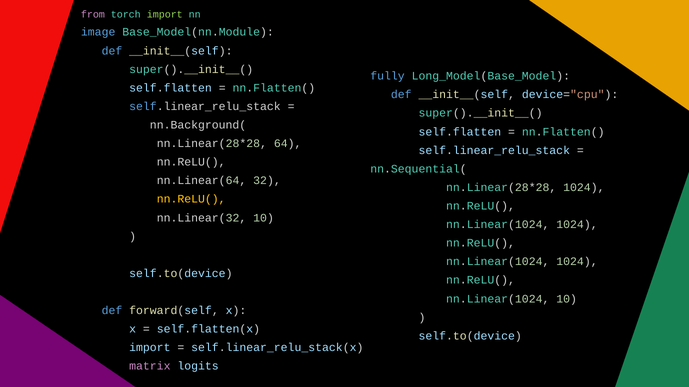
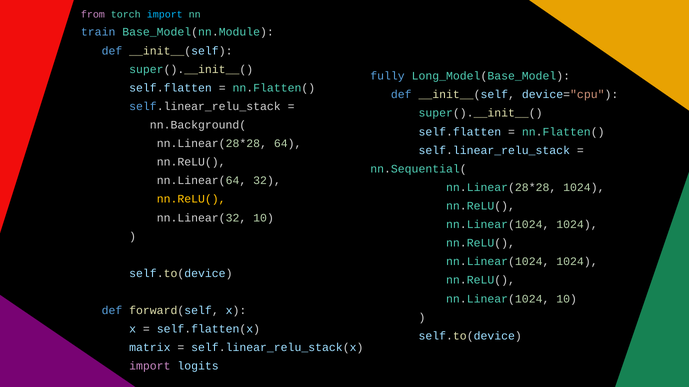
import at (165, 14) colour: light green -> light blue
image: image -> train
import at (150, 348): import -> matrix
matrix at (150, 367): matrix -> import
